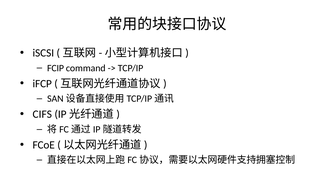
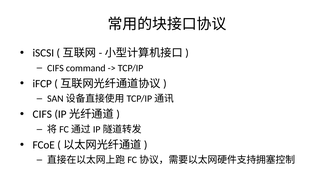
FCIP at (56, 68): FCIP -> CIFS
